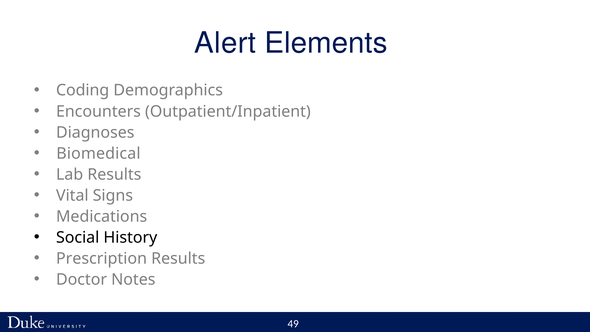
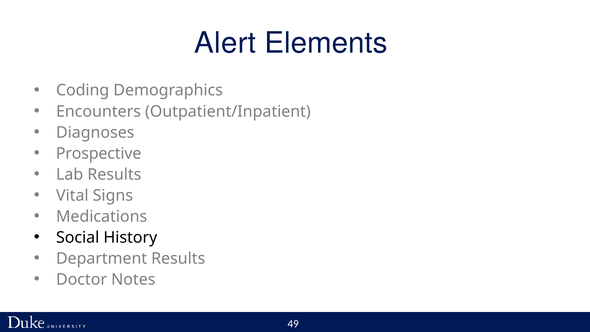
Biomedical: Biomedical -> Prospective
Prescription: Prescription -> Department
